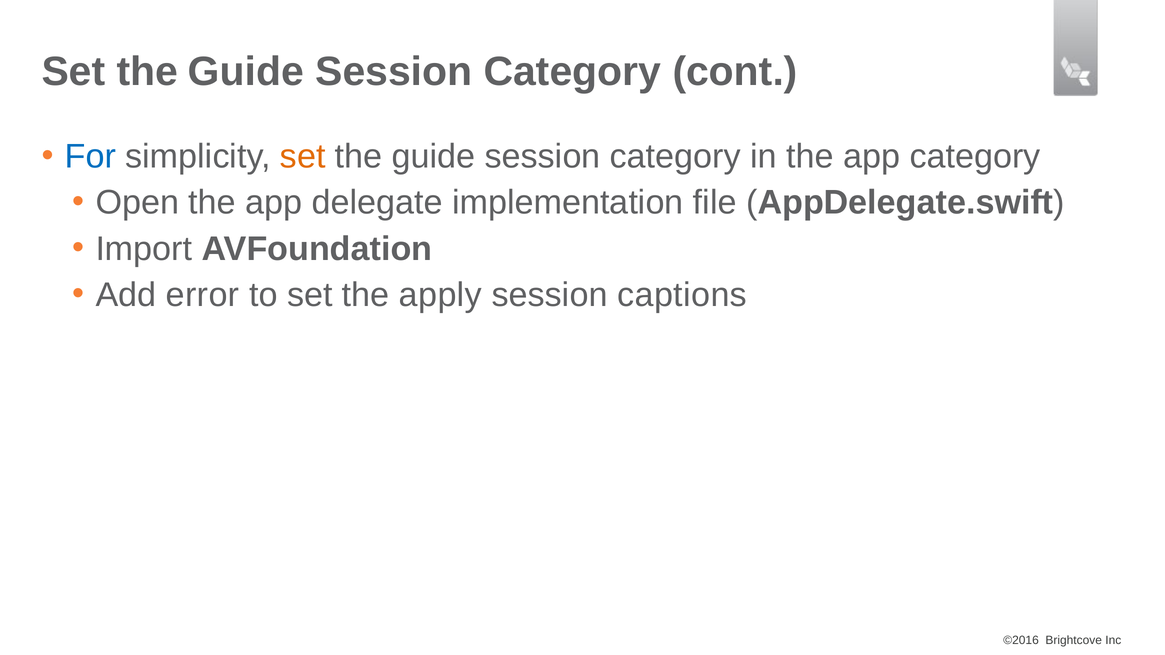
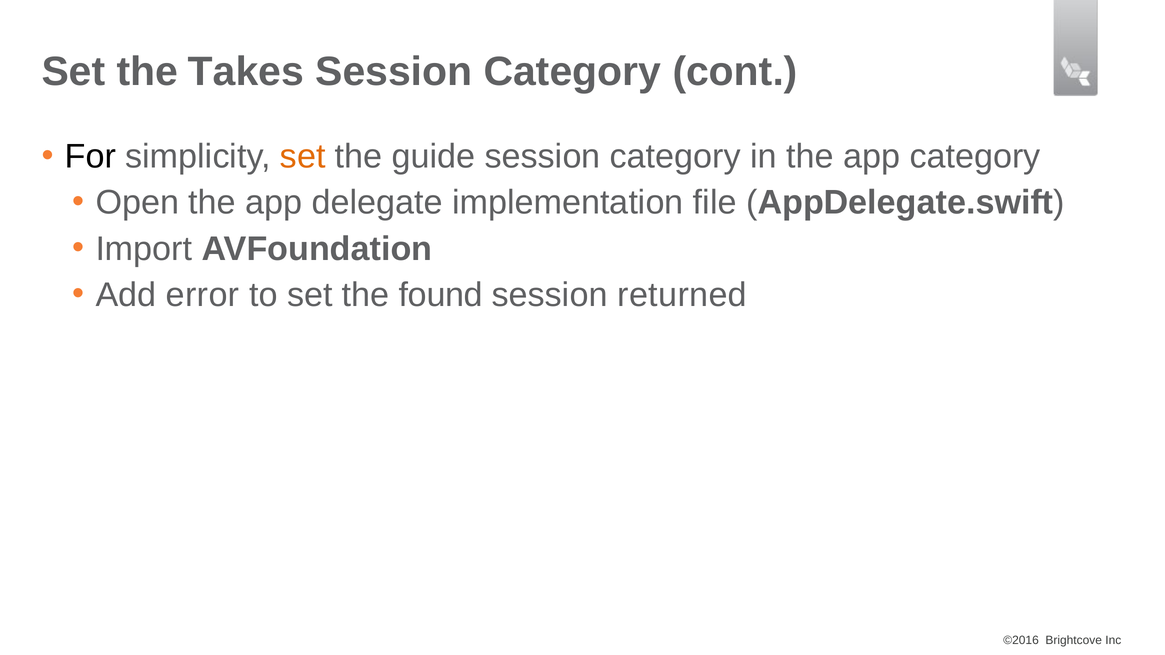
Guide at (246, 72): Guide -> Takes
For colour: blue -> black
apply: apply -> found
captions: captions -> returned
